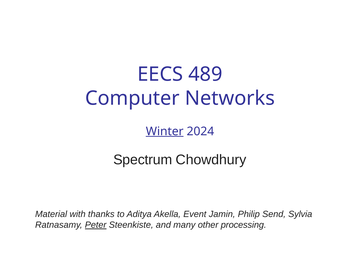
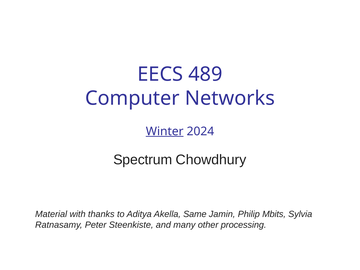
Event: Event -> Same
Send: Send -> Mbits
Peter underline: present -> none
